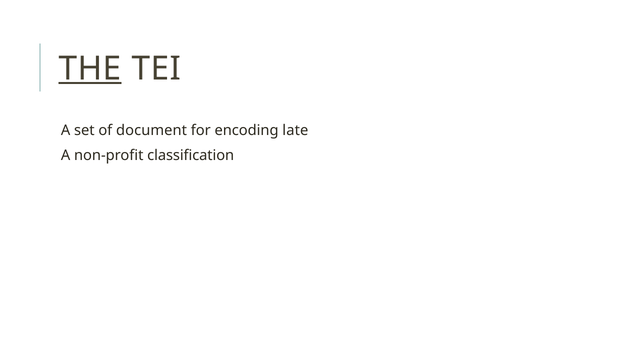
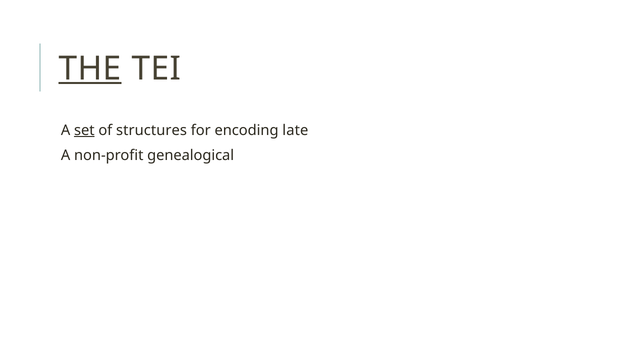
set underline: none -> present
document: document -> structures
classification: classification -> genealogical
